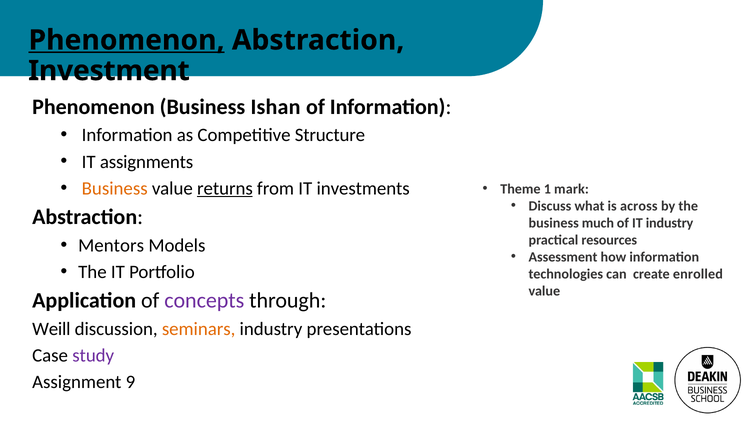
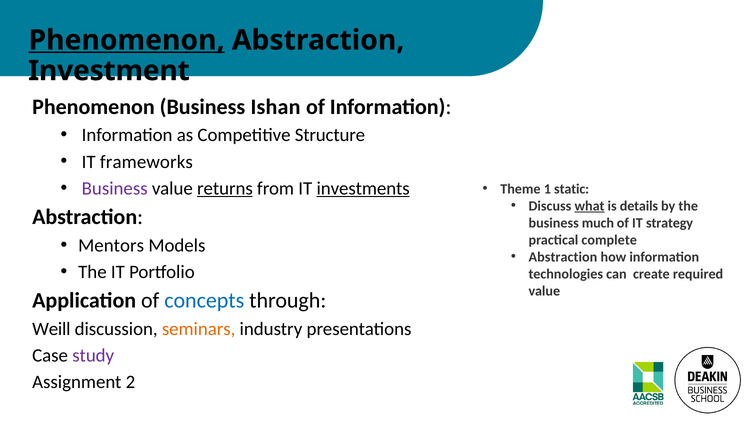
assignments: assignments -> frameworks
Business at (115, 188) colour: orange -> purple
investments underline: none -> present
mark: mark -> static
what underline: none -> present
across: across -> details
IT industry: industry -> strategy
resources: resources -> complete
Assessment at (563, 257): Assessment -> Abstraction
enrolled: enrolled -> required
concepts colour: purple -> blue
9: 9 -> 2
